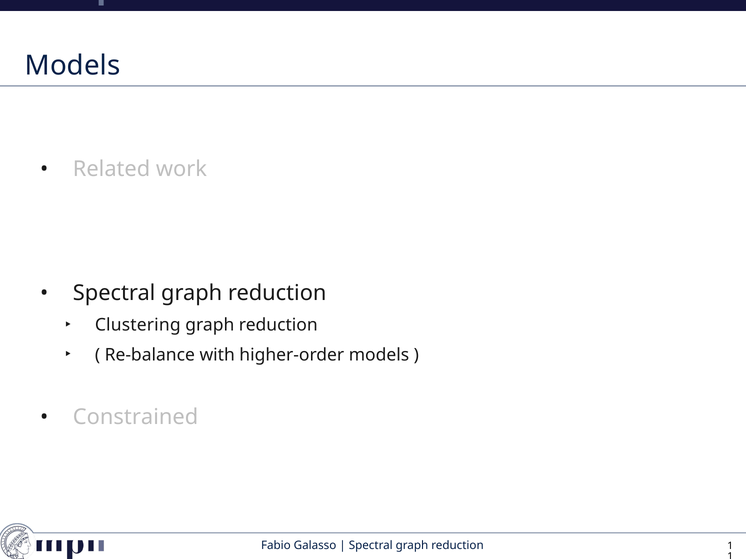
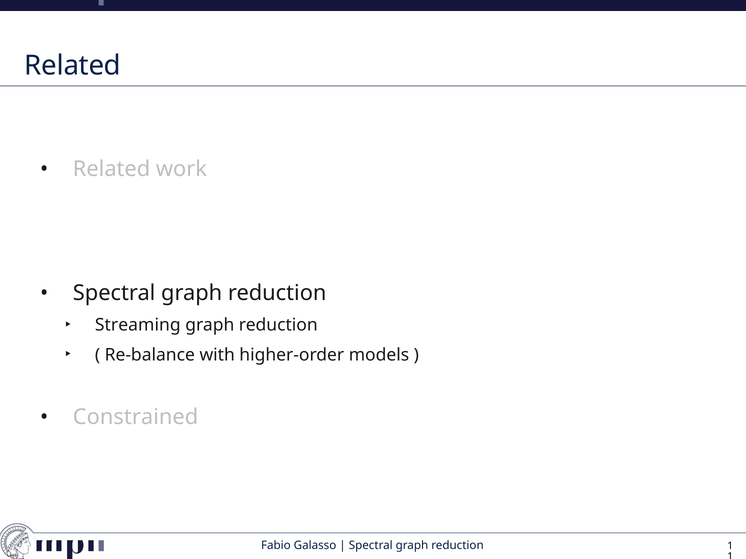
Models at (73, 65): Models -> Related
Clustering: Clustering -> Streaming
